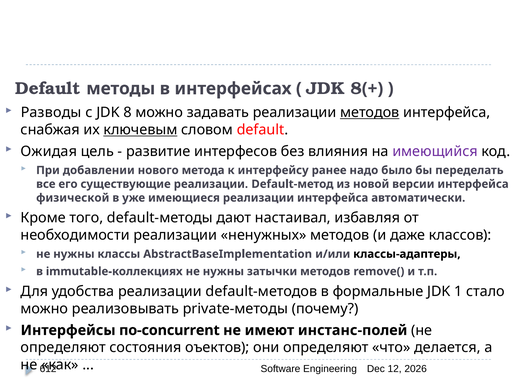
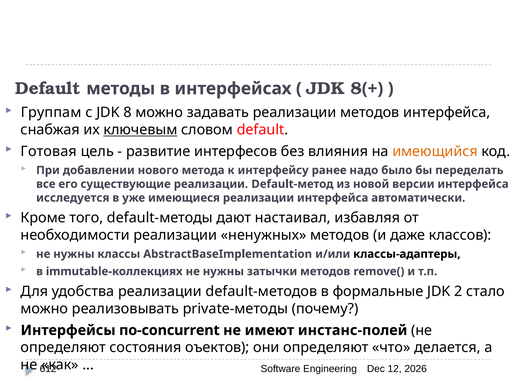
Разводы: Разводы -> Группам
методов at (370, 112) underline: present -> none
Ожидая: Ожидая -> Готовая
имеющийся colour: purple -> orange
физической: физической -> исследуется
1: 1 -> 2
